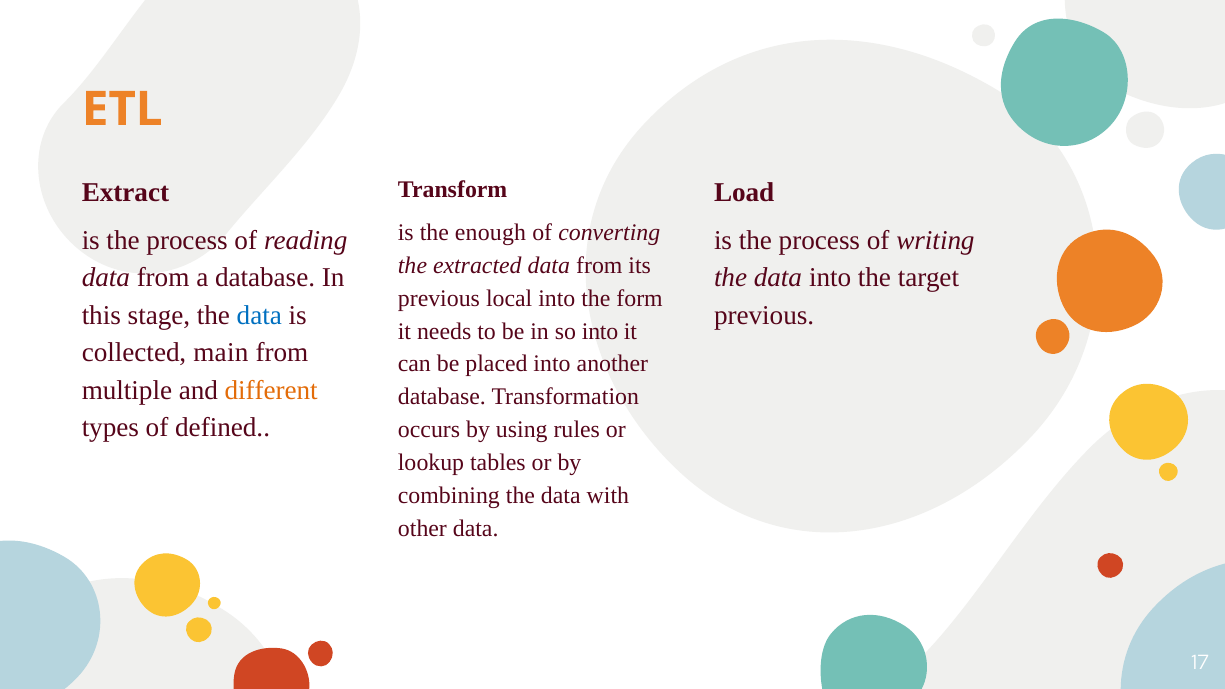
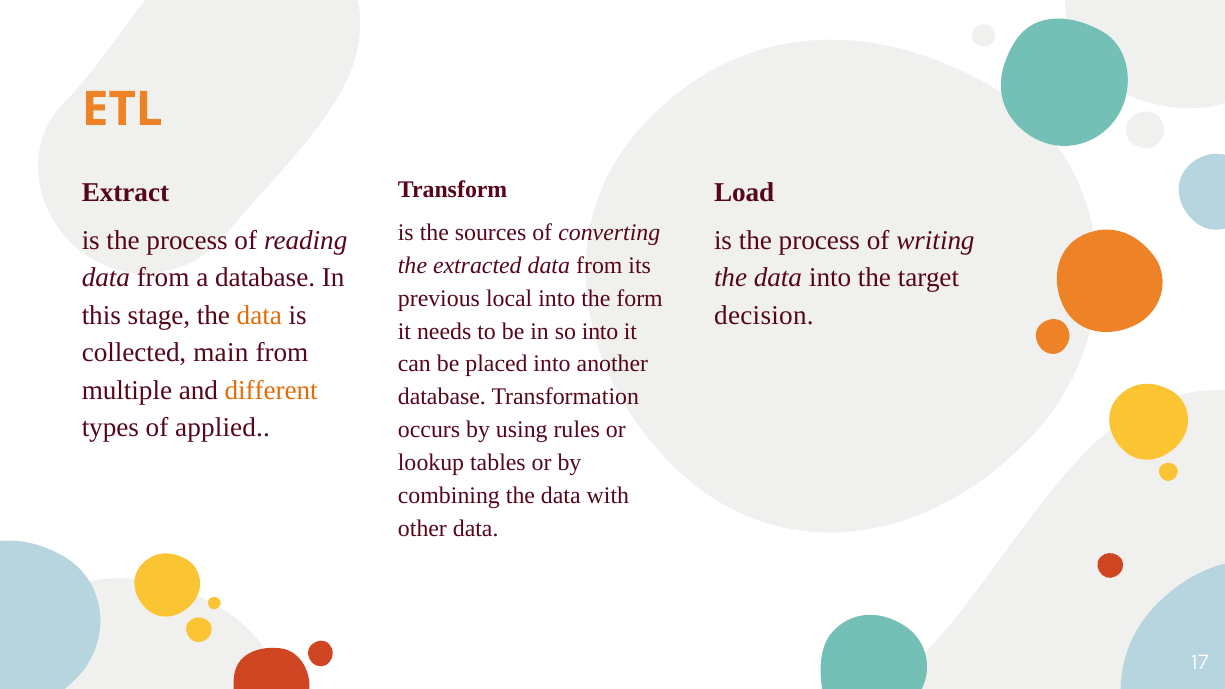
enough: enough -> sources
data at (259, 315) colour: blue -> orange
previous at (764, 315): previous -> decision
defined: defined -> applied
